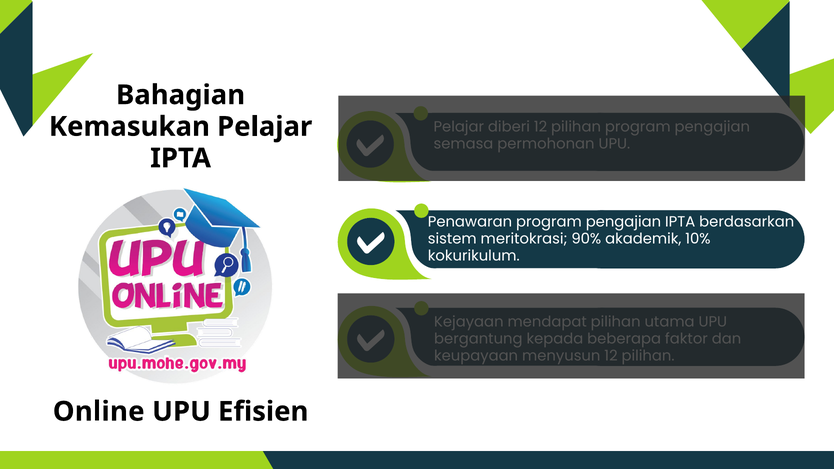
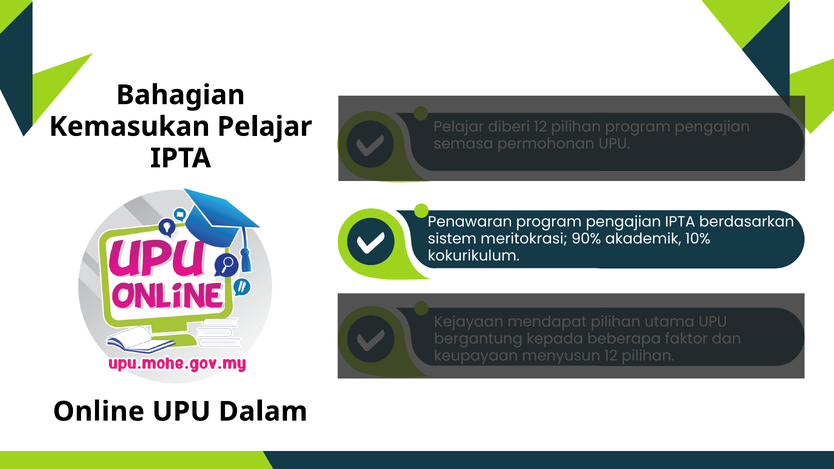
Efisien: Efisien -> Dalam
